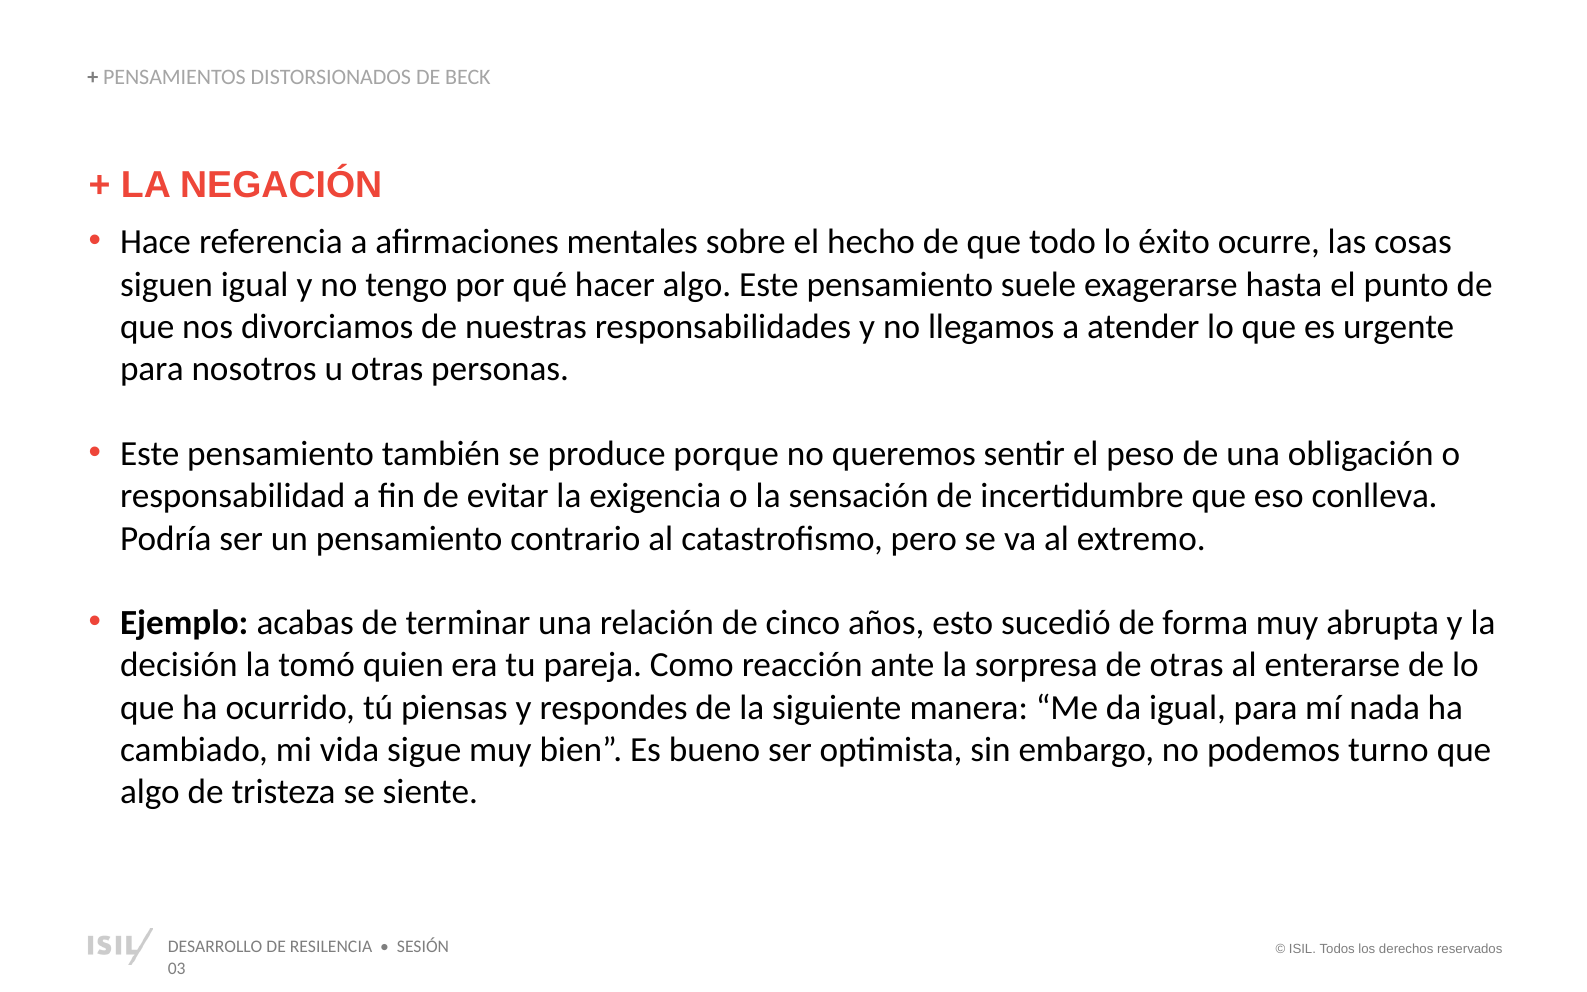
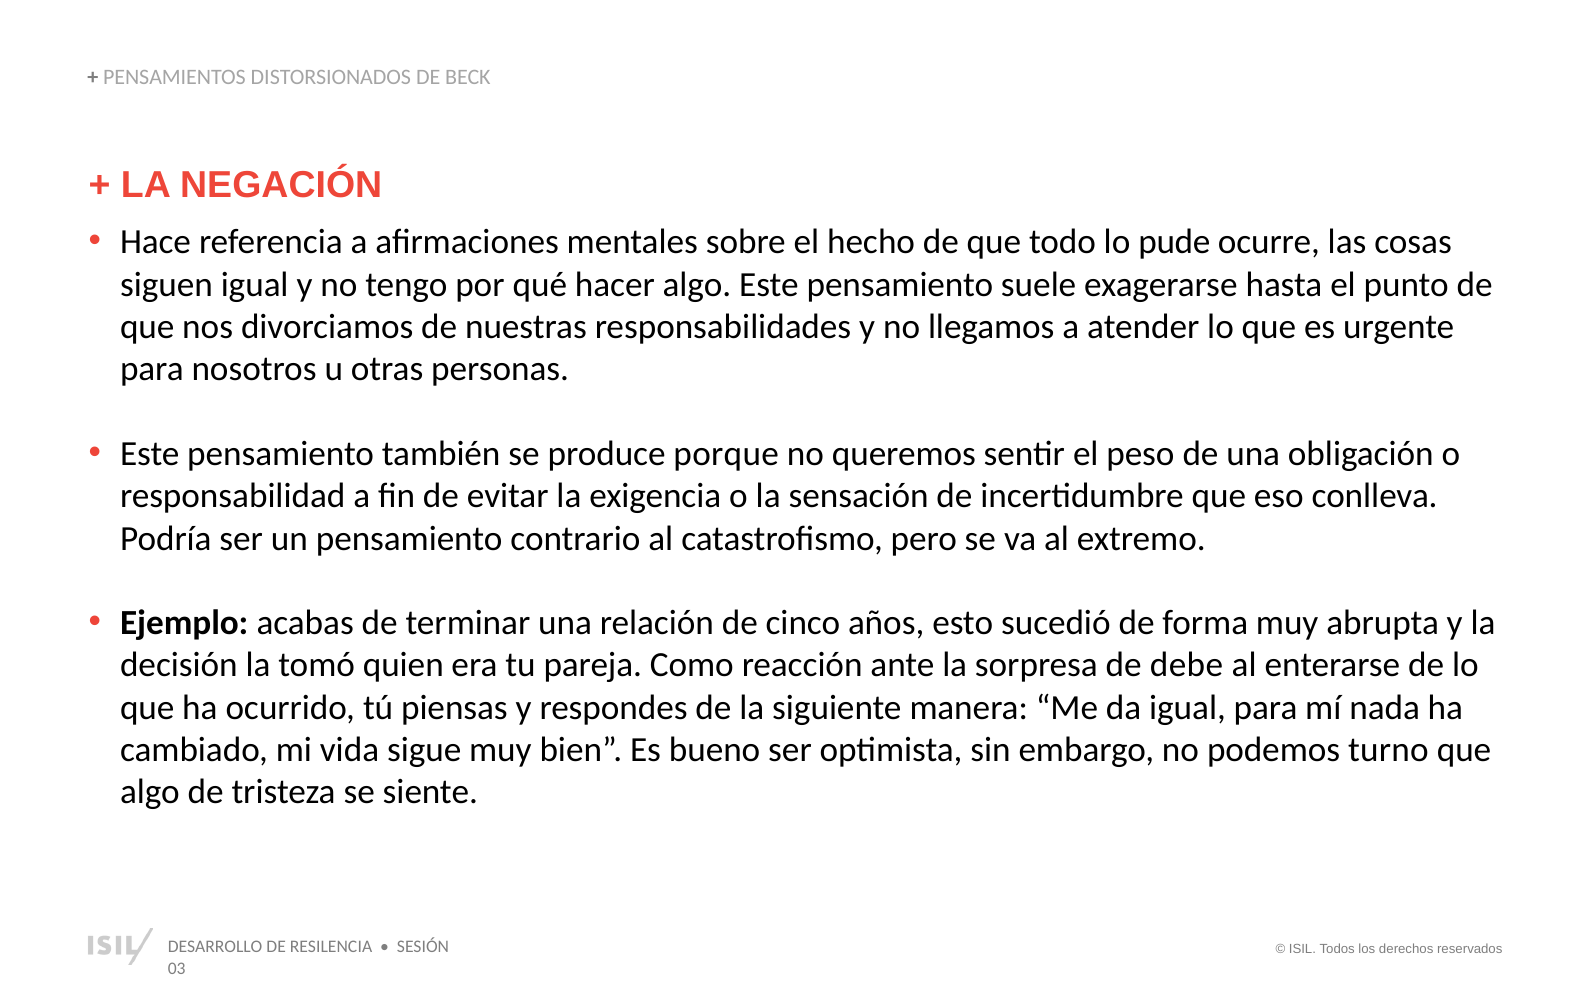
éxito: éxito -> pude
de otras: otras -> debe
